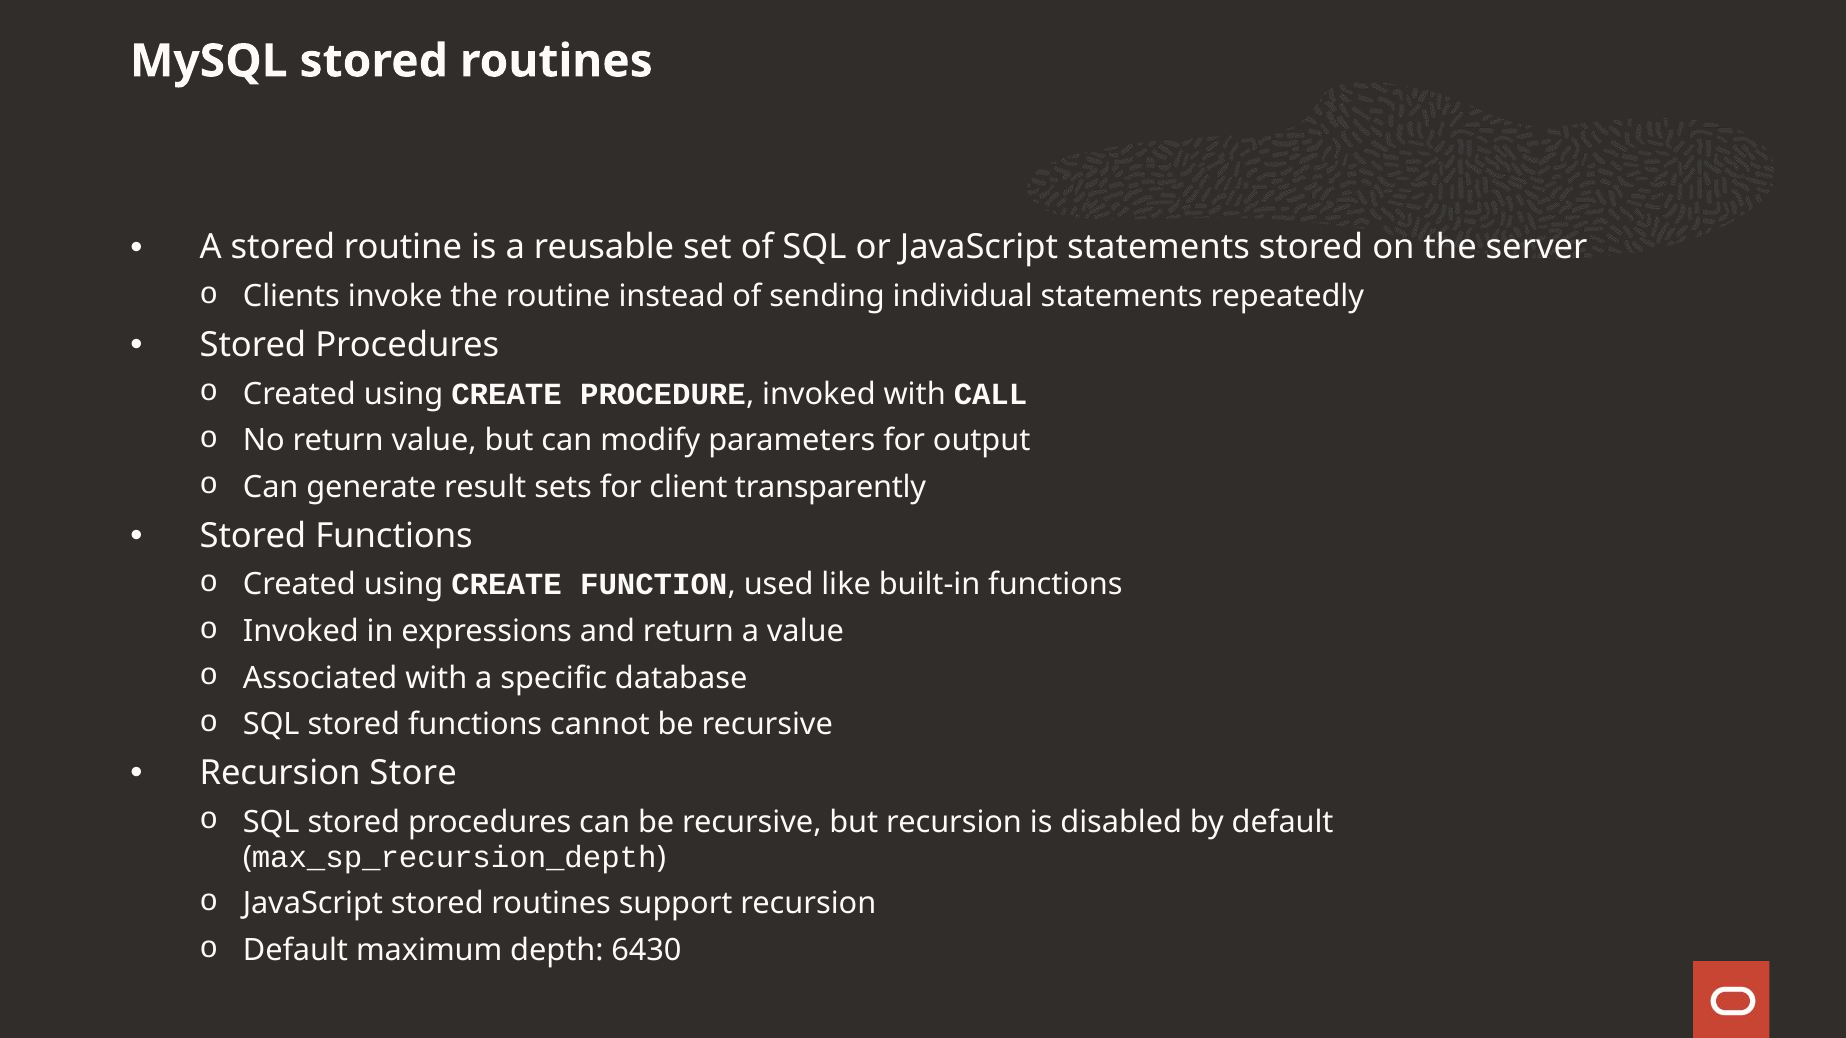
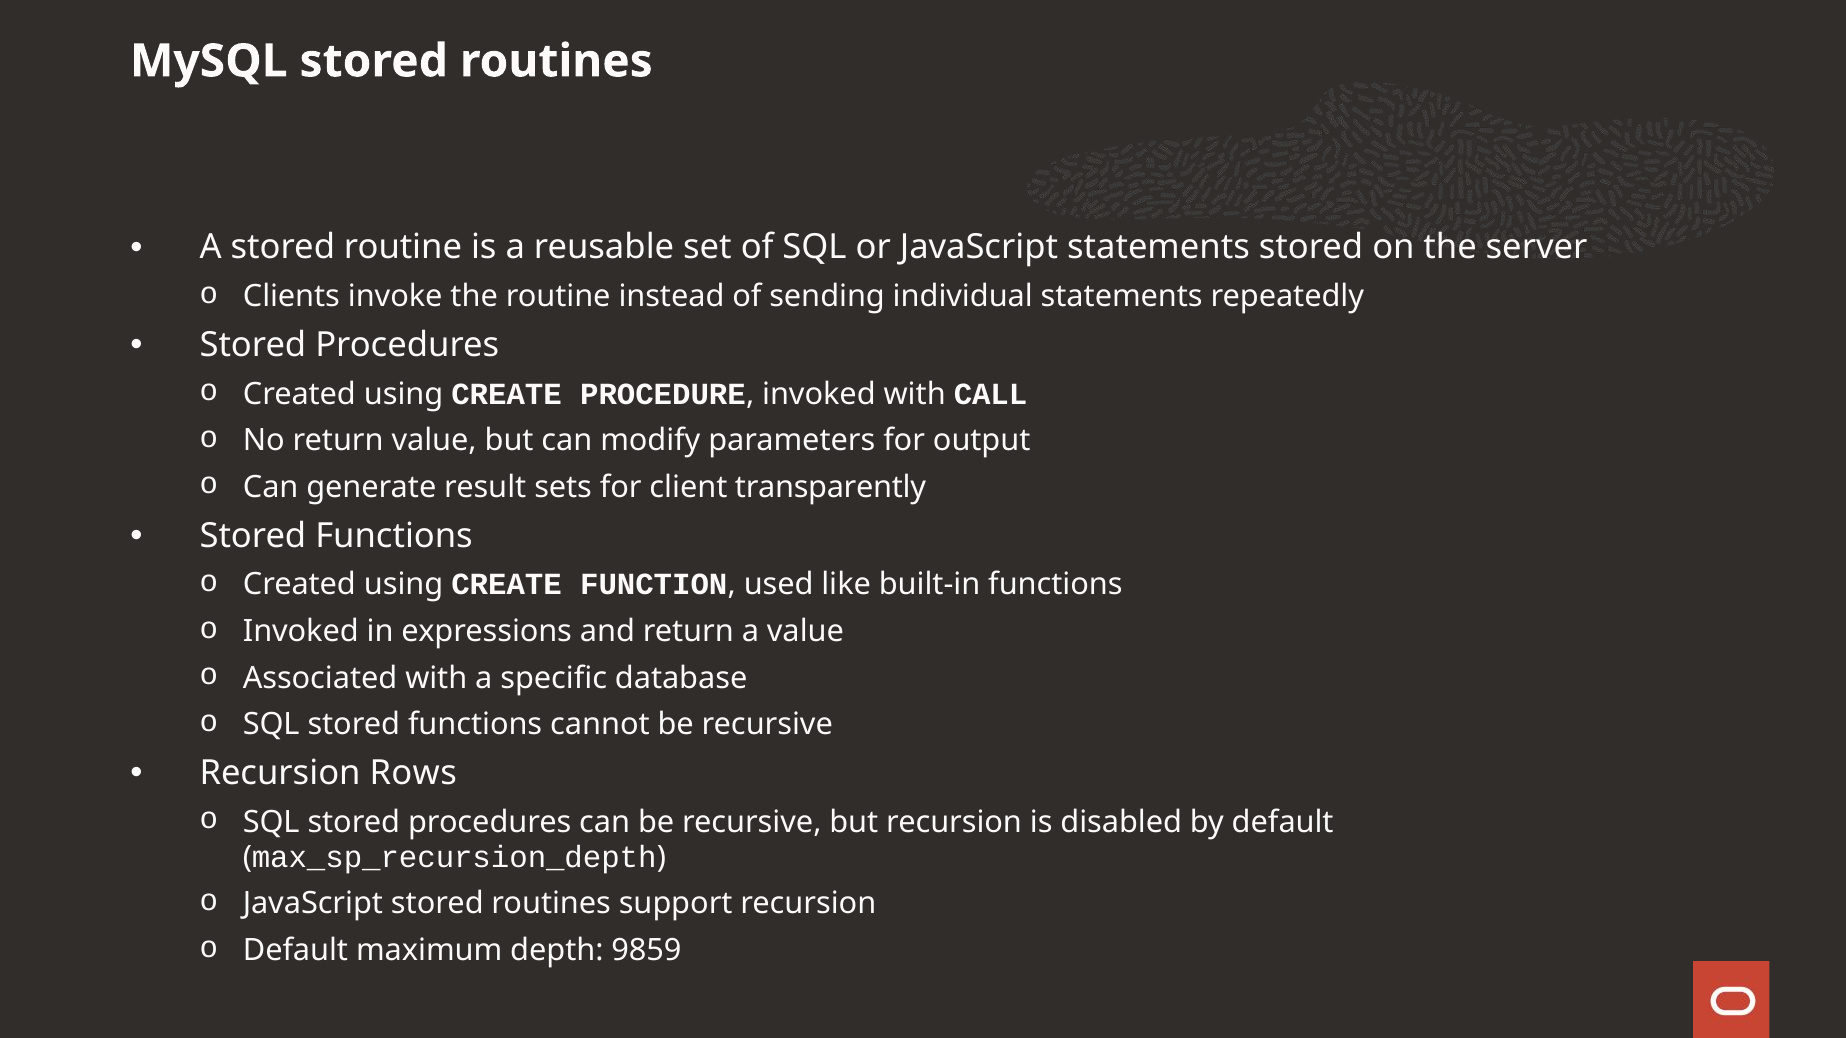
Store: Store -> Rows
6430: 6430 -> 9859
